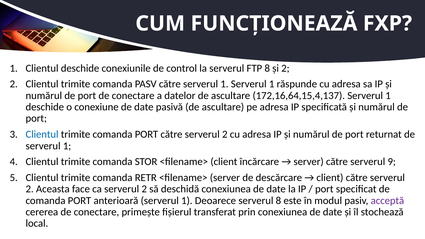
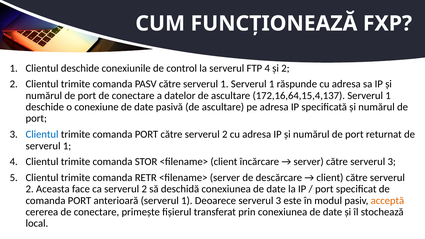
FTP 8: 8 -> 4
către serverul 9: 9 -> 3
Deoarece serverul 8: 8 -> 3
acceptă colour: purple -> orange
